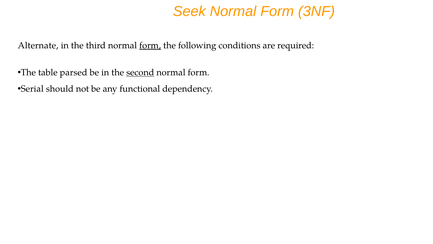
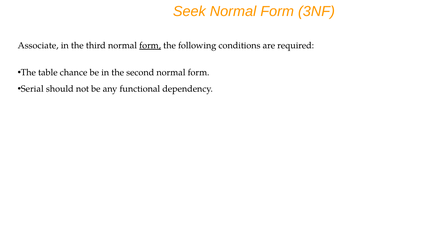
Alternate: Alternate -> Associate
parsed: parsed -> chance
second underline: present -> none
